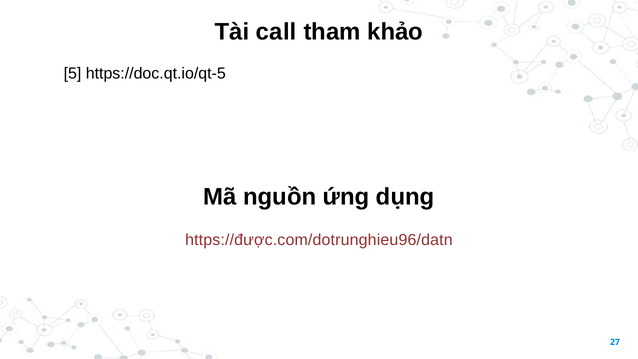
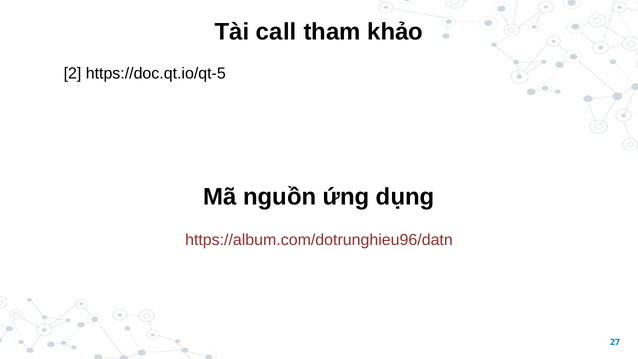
5: 5 -> 2
https://được.com/dotrunghieu96/datn: https://được.com/dotrunghieu96/datn -> https://album.com/dotrunghieu96/datn
